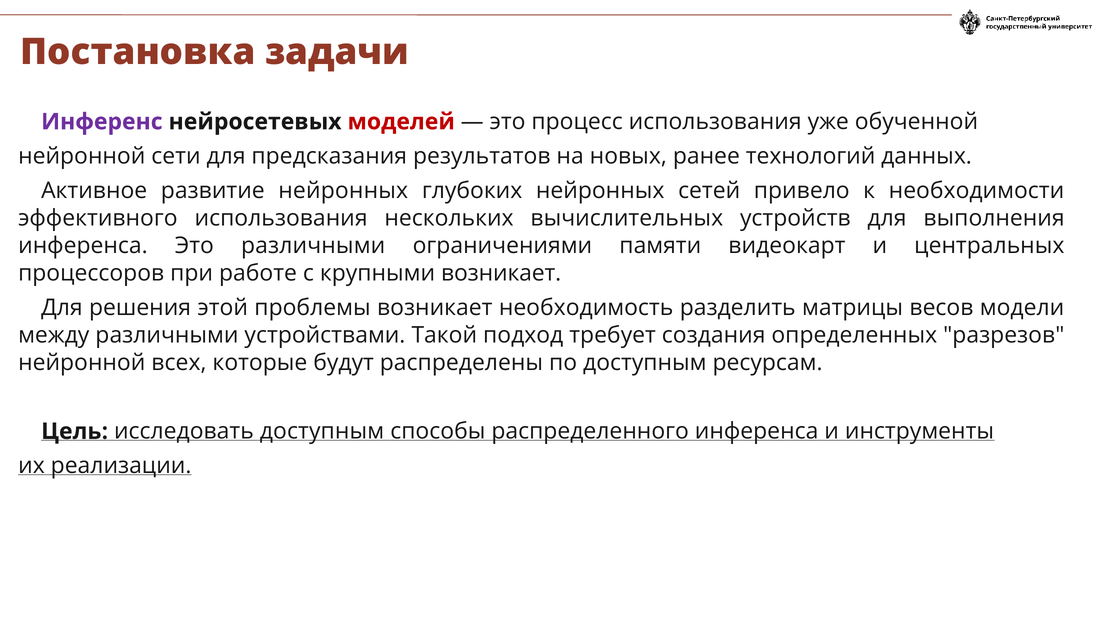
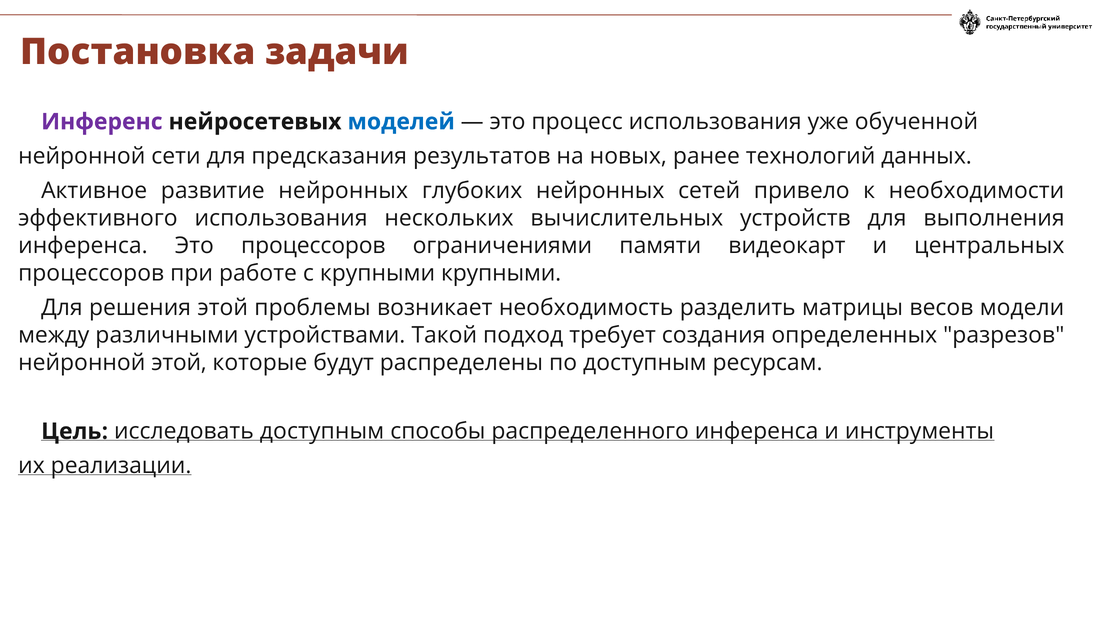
моделей colour: red -> blue
Это различными: различными -> процессоров
крупными возникает: возникает -> крупными
нейронной всех: всех -> этой
